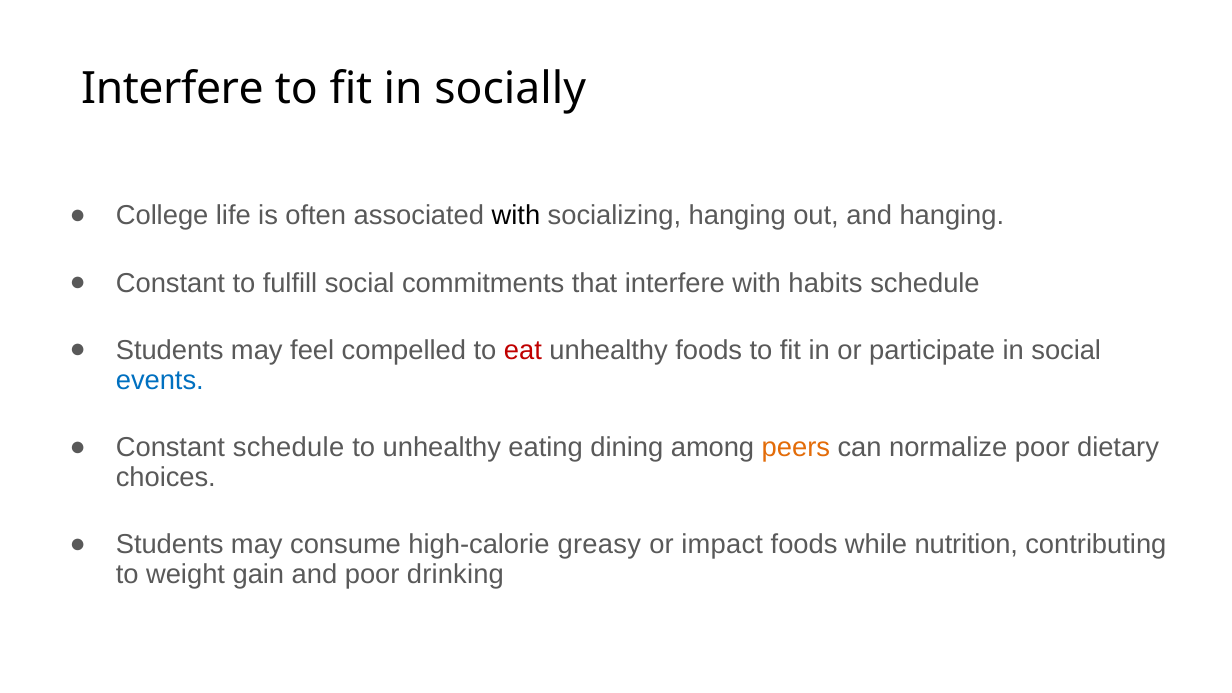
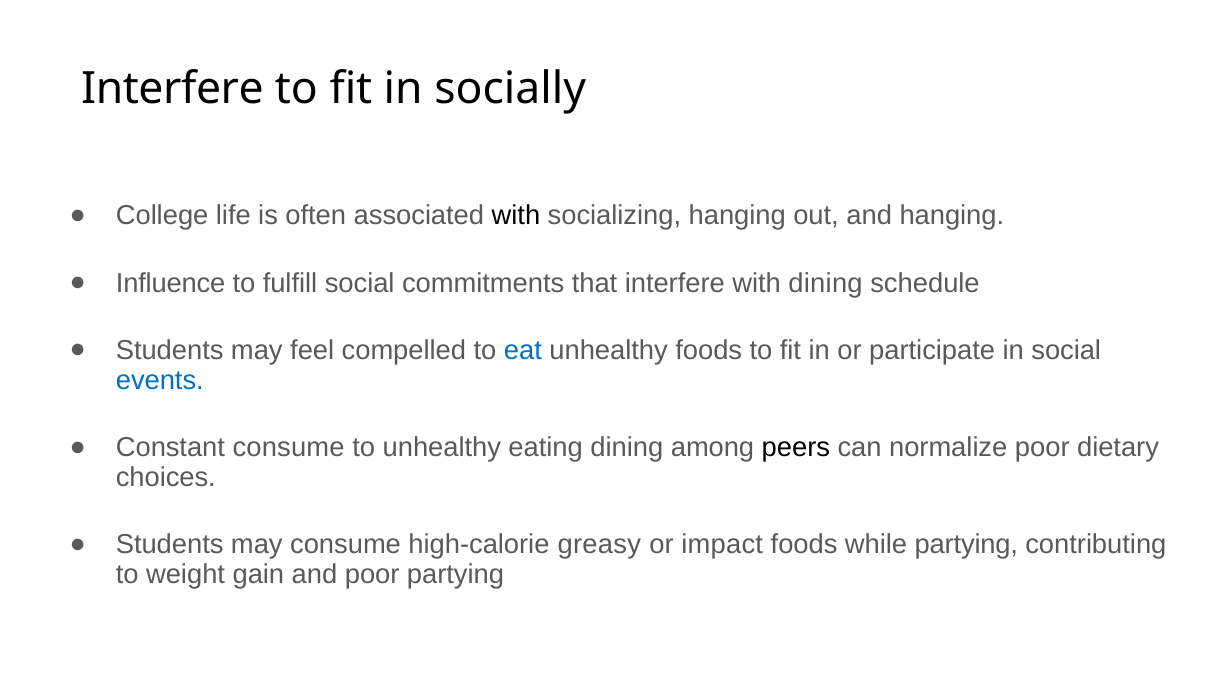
Constant at (170, 283): Constant -> Influence
with habits: habits -> dining
eat colour: red -> blue
Constant schedule: schedule -> consume
peers colour: orange -> black
while nutrition: nutrition -> partying
poor drinking: drinking -> partying
